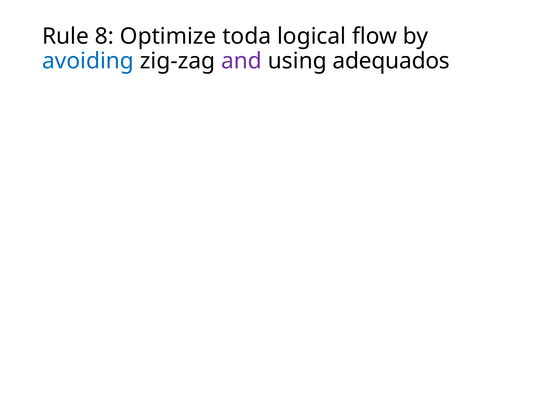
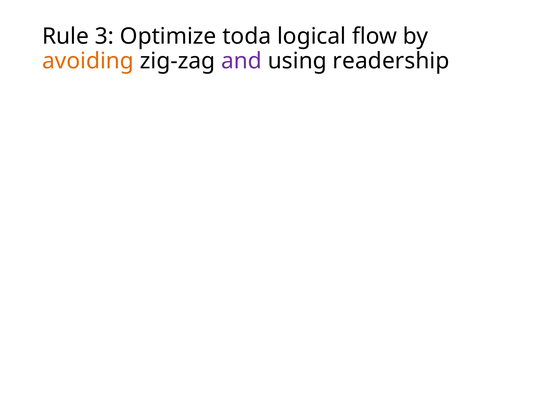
8: 8 -> 3
avoiding colour: blue -> orange
adequados: adequados -> readership
